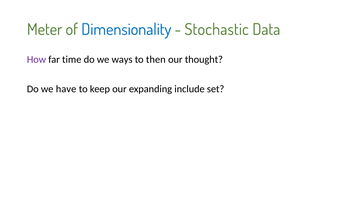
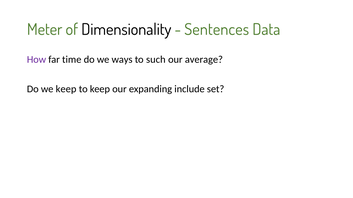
Dimensionality colour: blue -> black
Stochastic: Stochastic -> Sentences
then: then -> such
thought: thought -> average
we have: have -> keep
